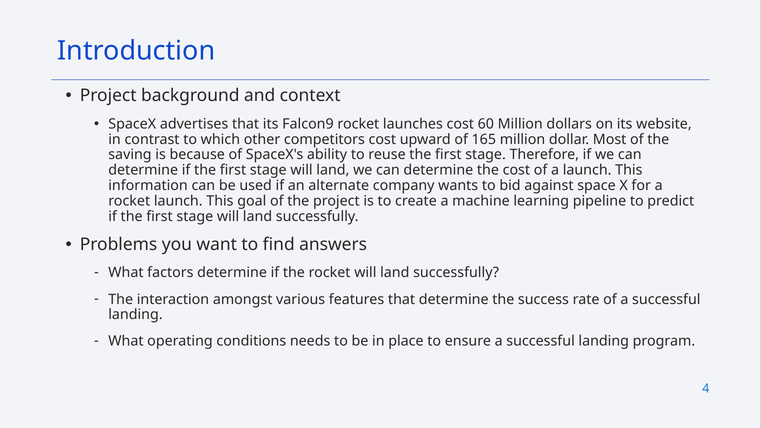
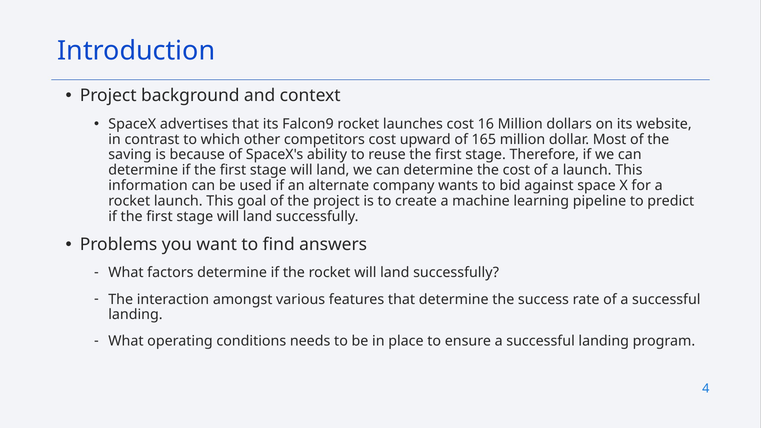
60: 60 -> 16
